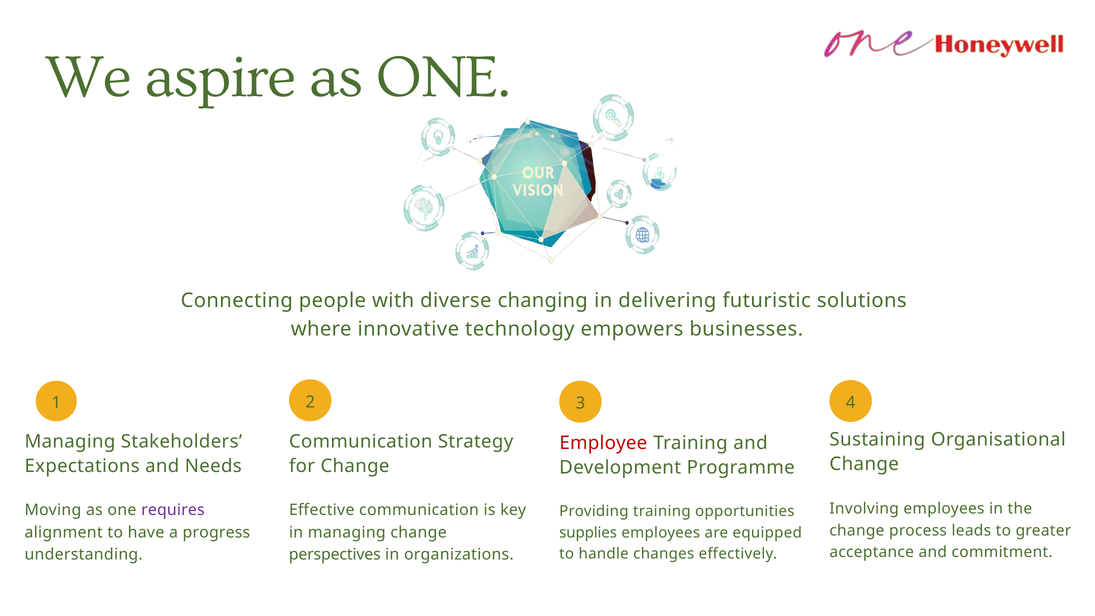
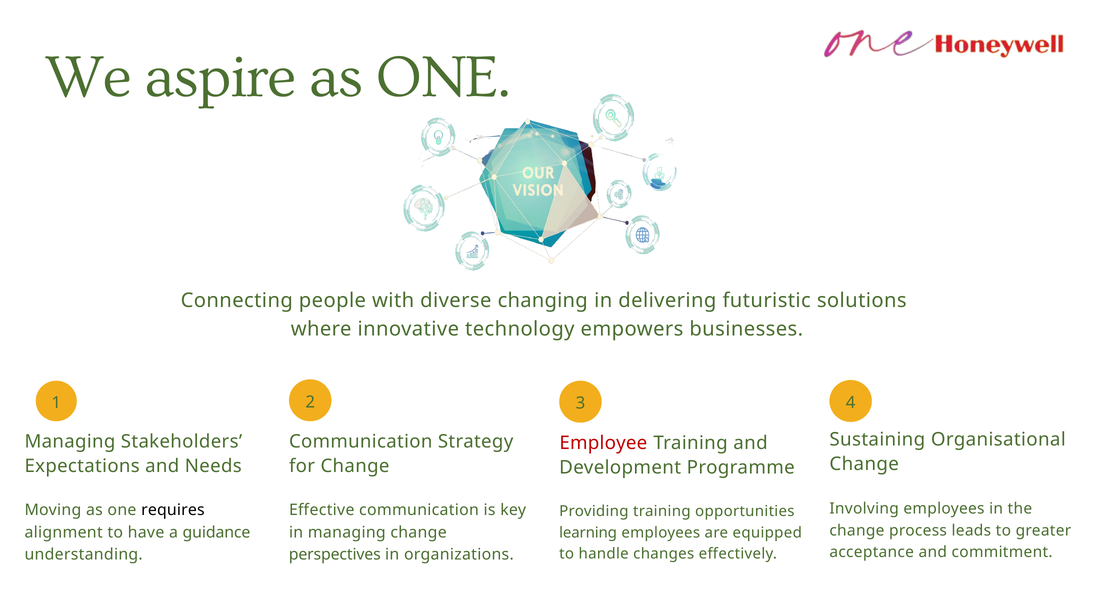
requires colour: purple -> black
progress: progress -> guidance
supplies: supplies -> learning
